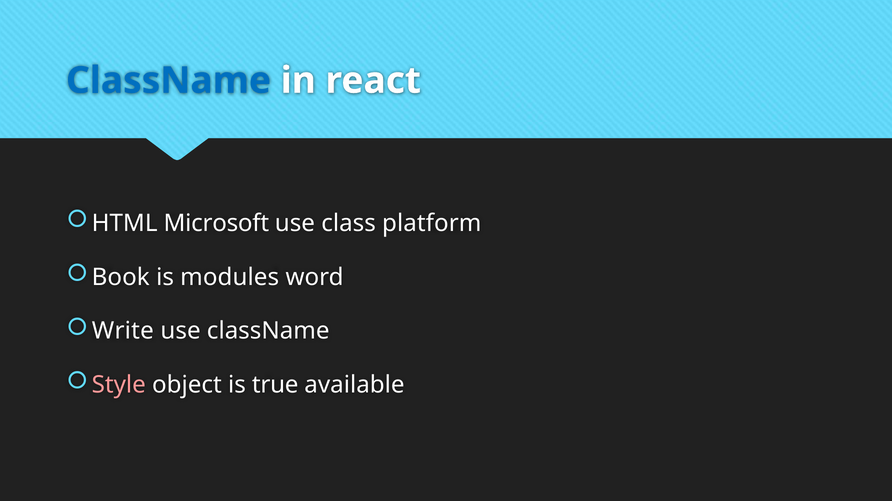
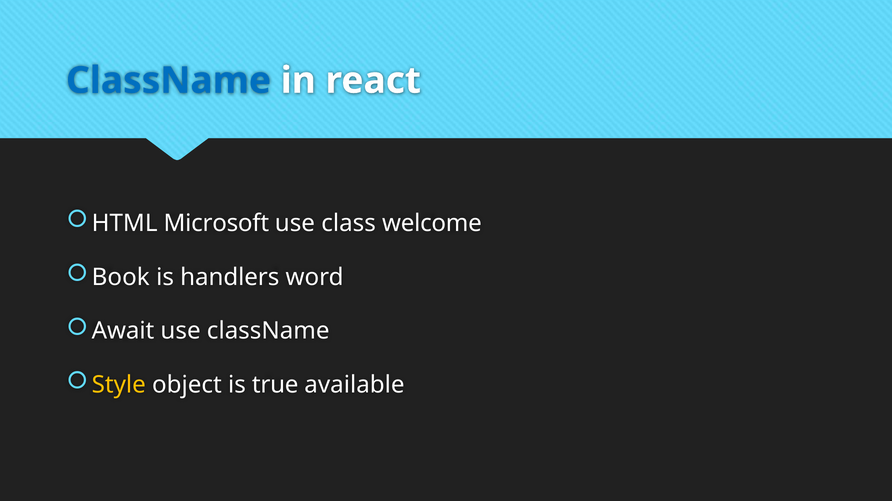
platform: platform -> welcome
modules: modules -> handlers
Write: Write -> Await
Style colour: pink -> yellow
